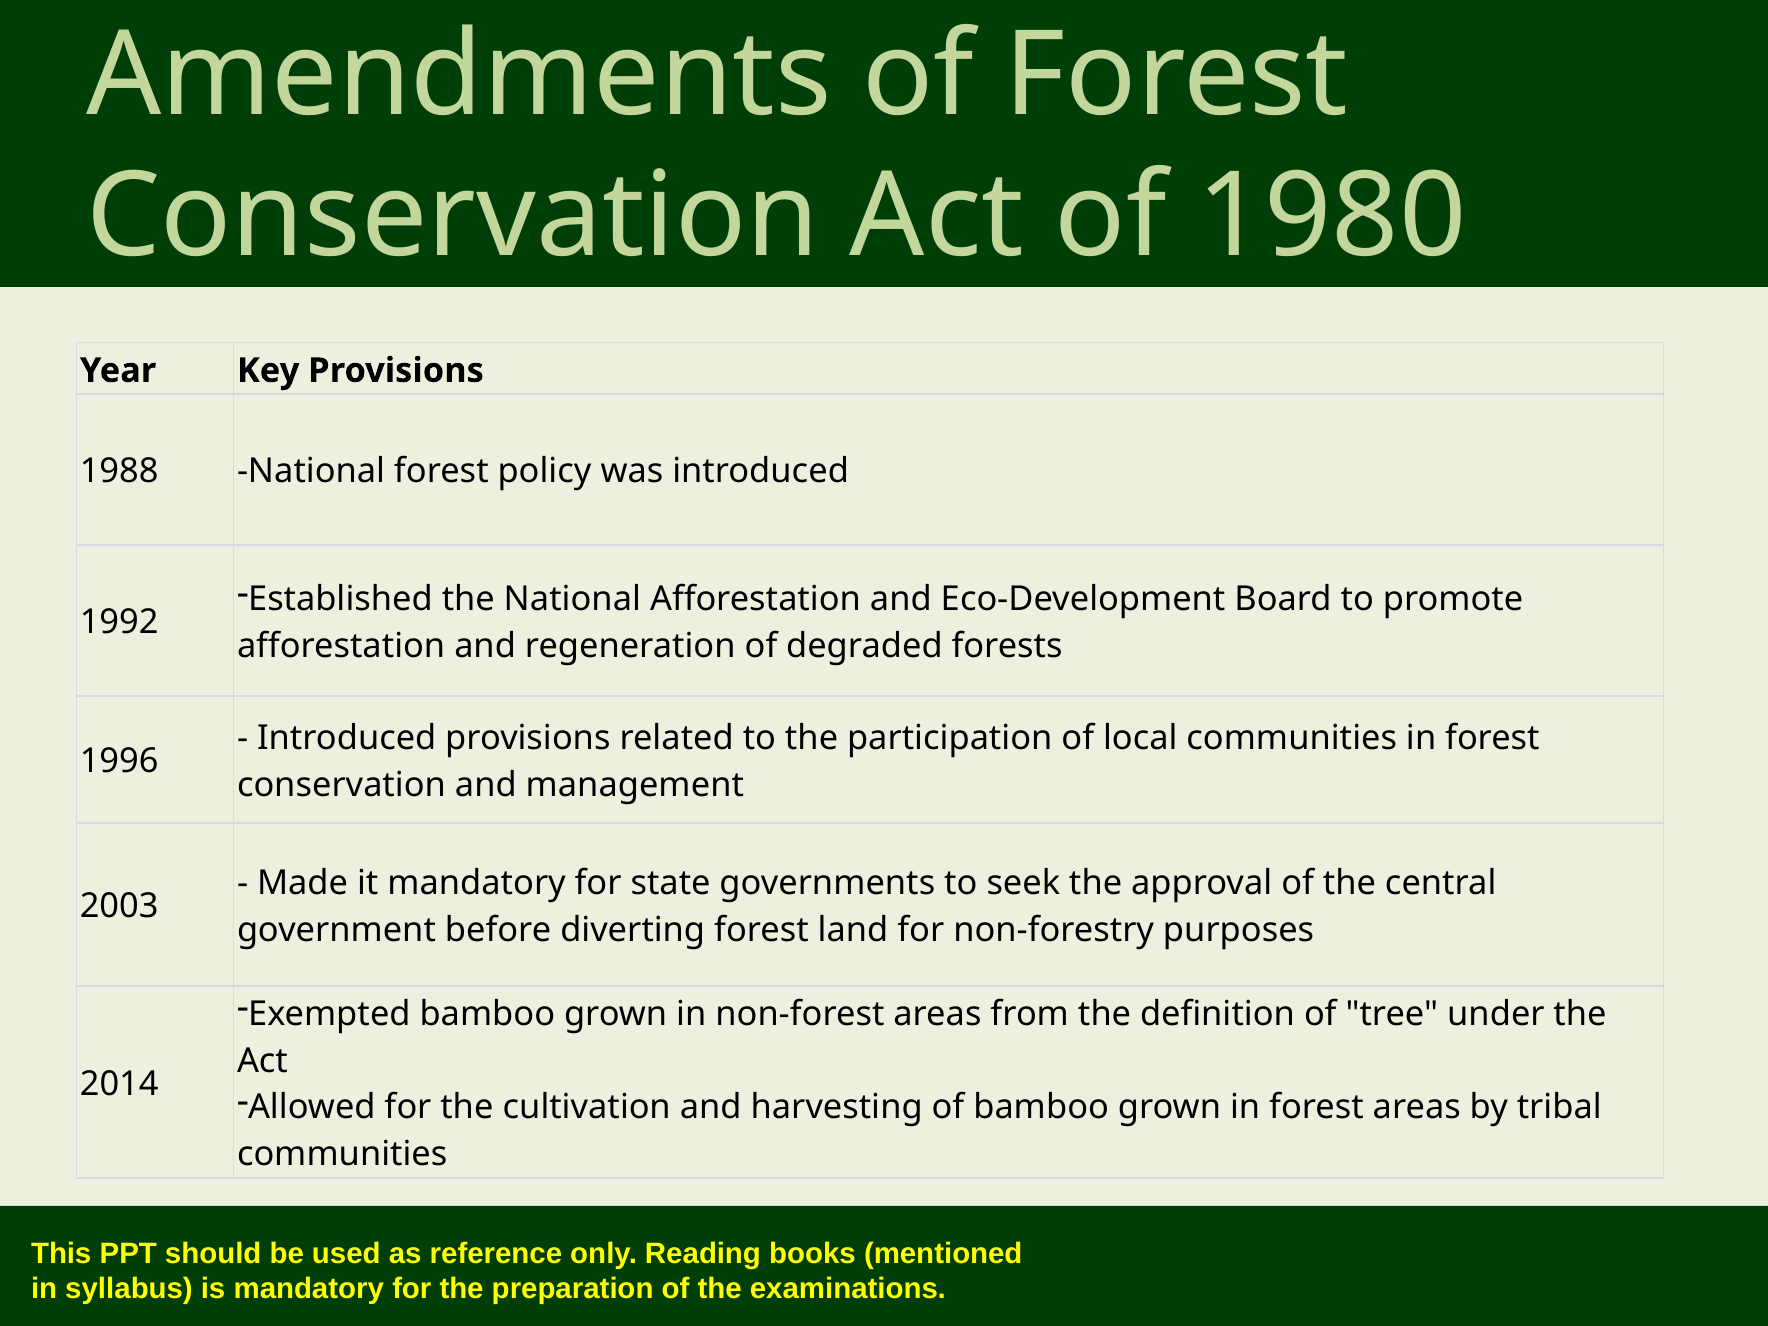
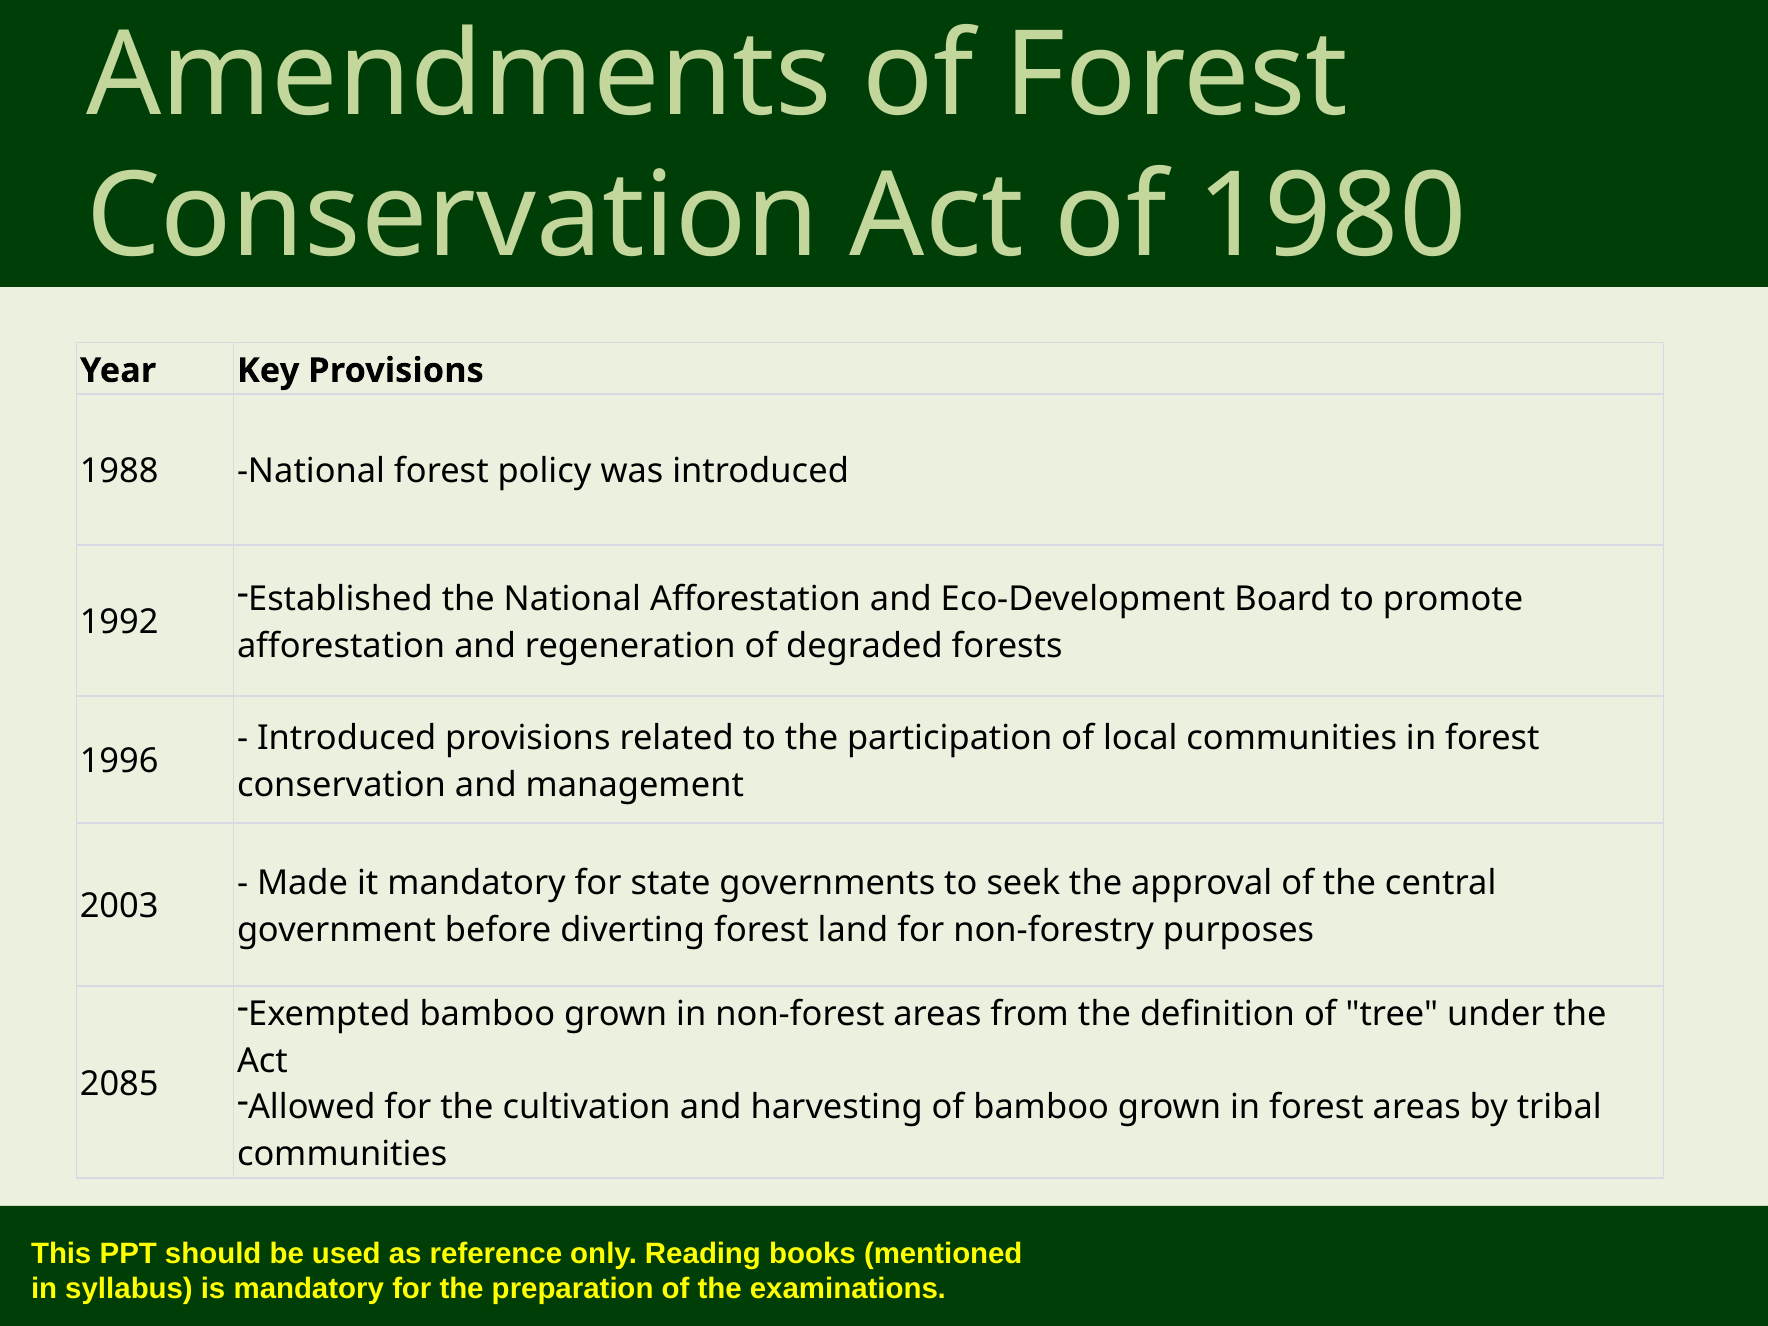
2014: 2014 -> 2085
